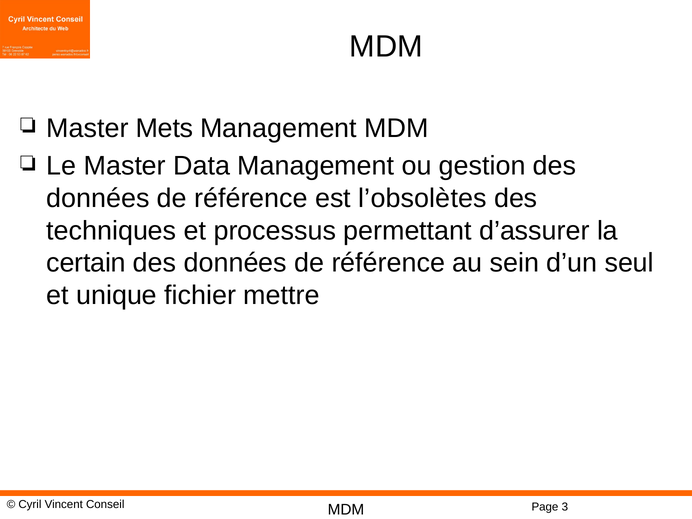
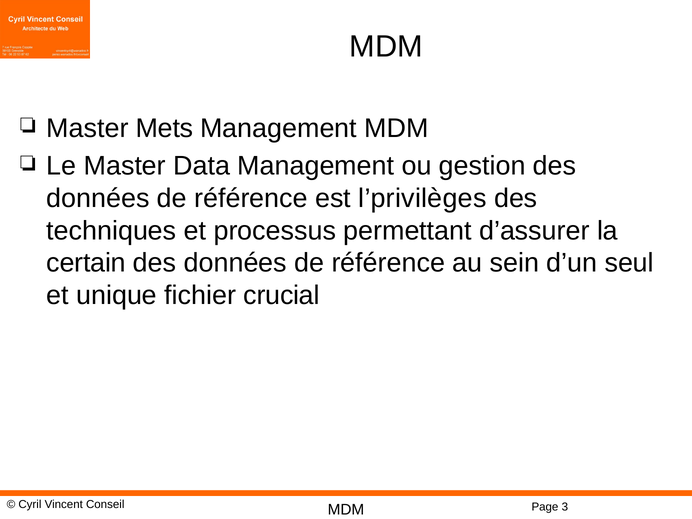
l’obsolètes: l’obsolètes -> l’privilèges
mettre: mettre -> crucial
